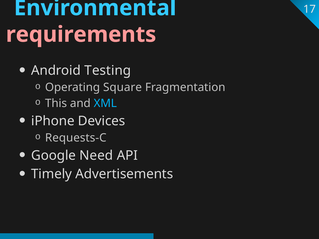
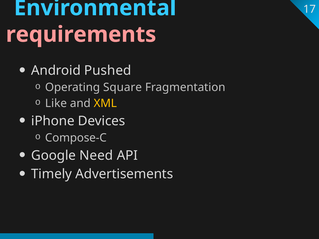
Testing: Testing -> Pushed
This: This -> Like
XML colour: light blue -> yellow
Requests-C: Requests-C -> Compose-C
